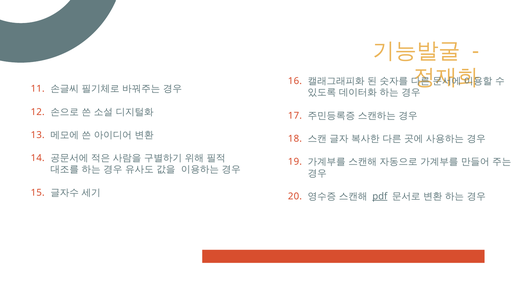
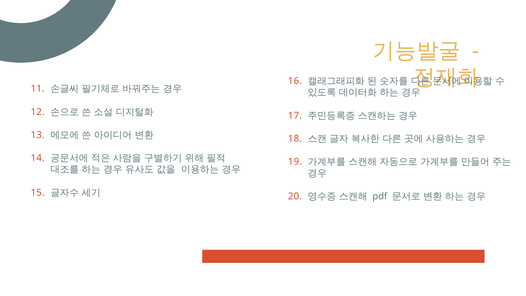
pdf underline: present -> none
